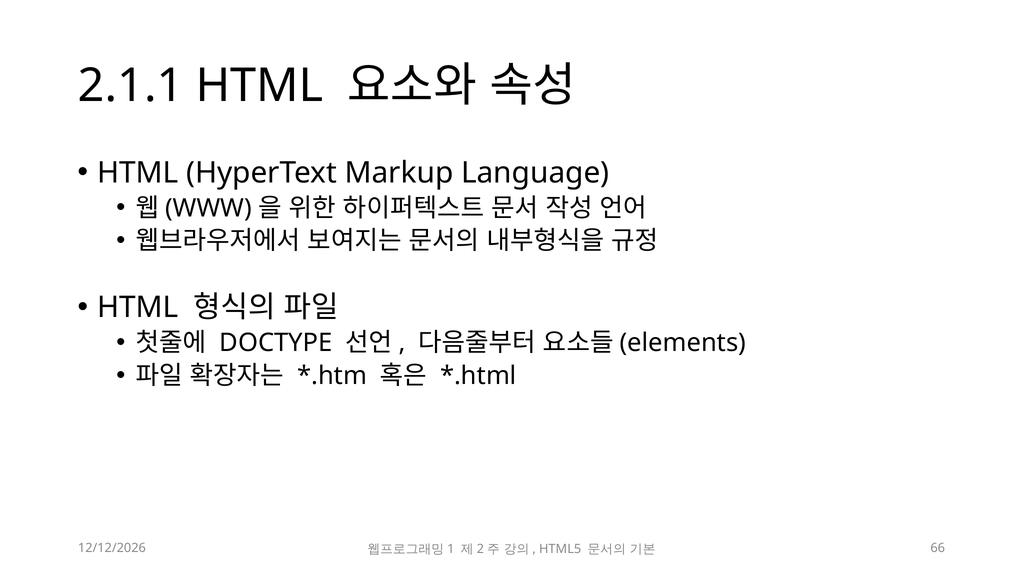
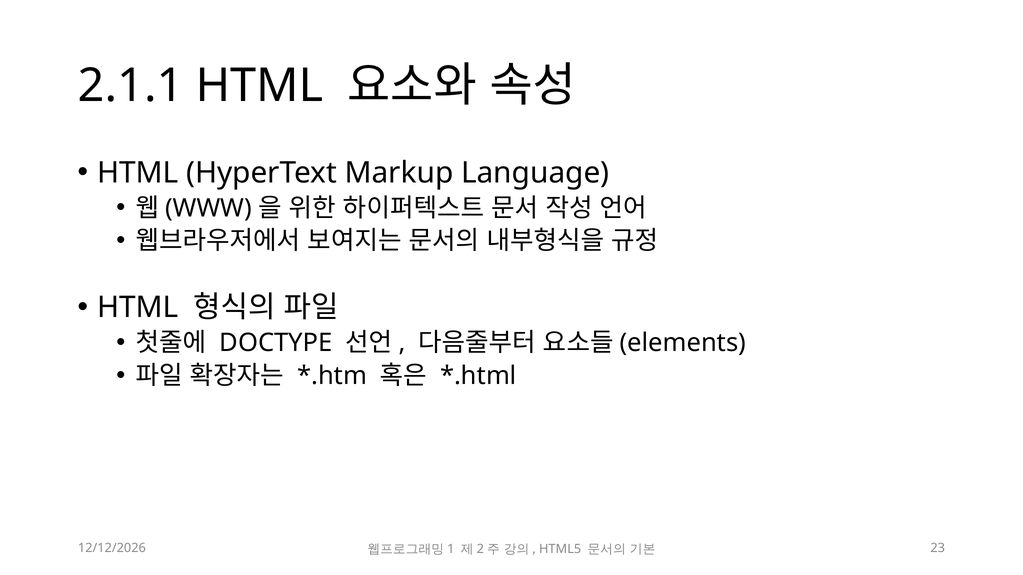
66: 66 -> 23
